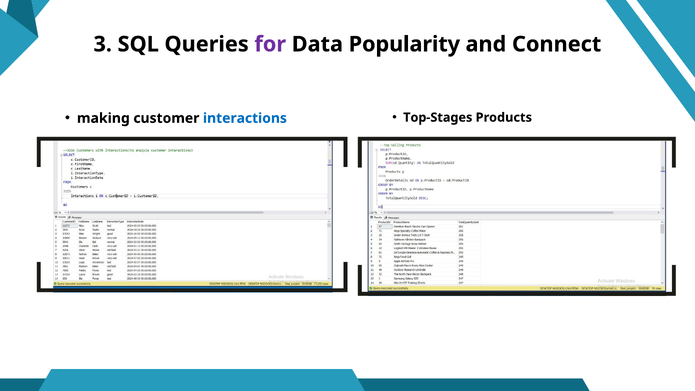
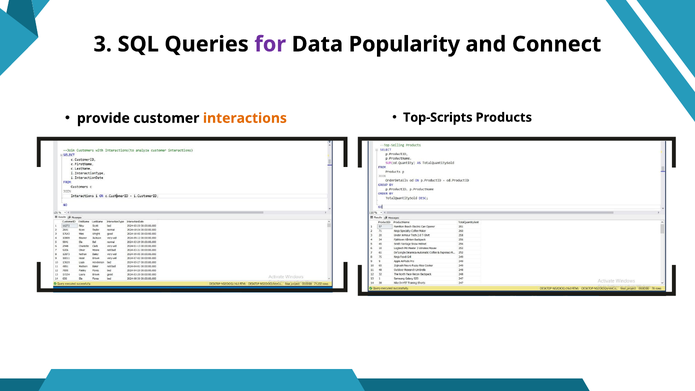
making: making -> provide
interactions colour: blue -> orange
Top-Stages: Top-Stages -> Top-Scripts
